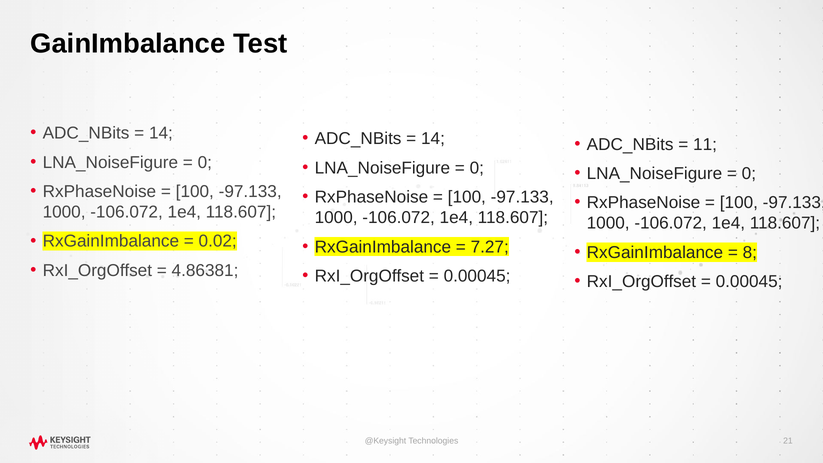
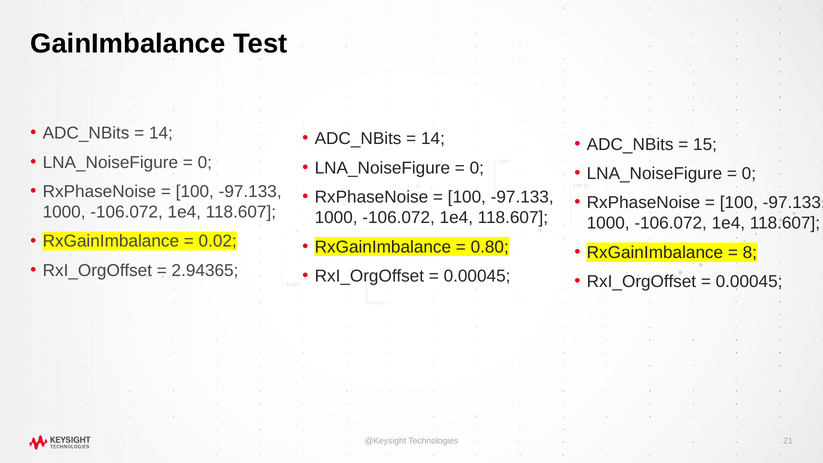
11: 11 -> 15
7.27: 7.27 -> 0.80
4.86381: 4.86381 -> 2.94365
